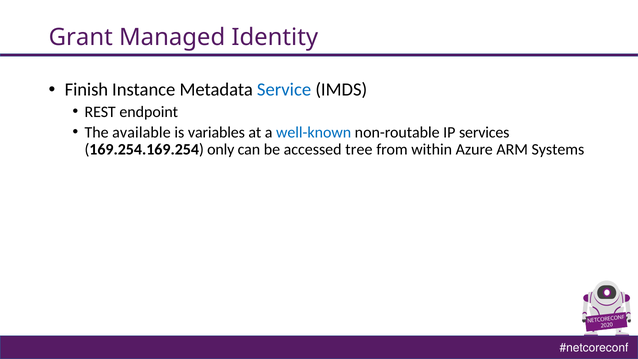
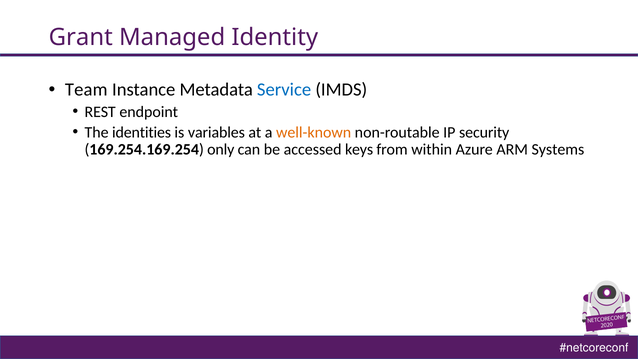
Finish: Finish -> Team
available: available -> identities
well-known colour: blue -> orange
services: services -> security
tree: tree -> keys
